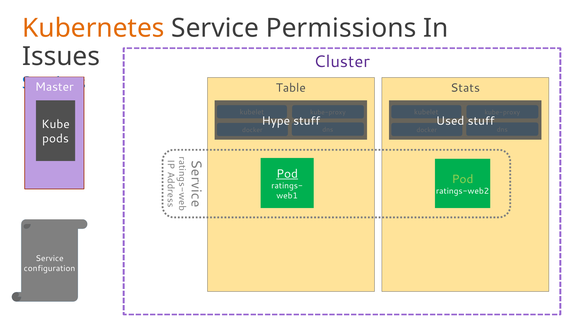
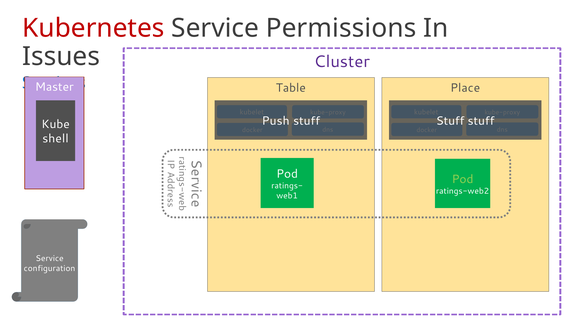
Kubernetes colour: orange -> red
Stats: Stats -> Place
Hype: Hype -> Push
Used at (450, 121): Used -> Stuff
pods: pods -> shell
Pod at (287, 174) underline: present -> none
